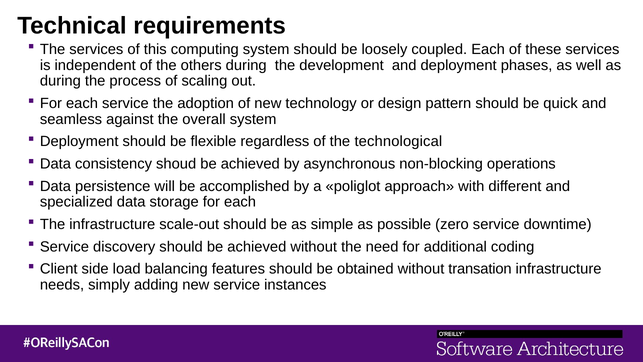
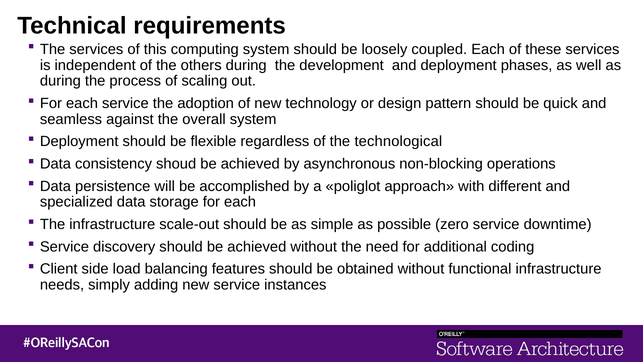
transation: transation -> functional
